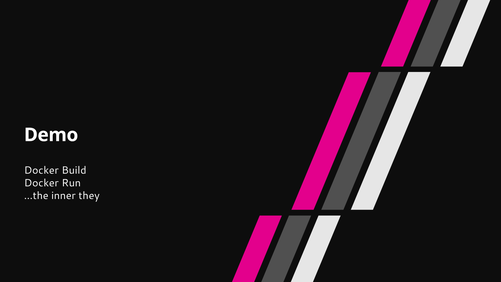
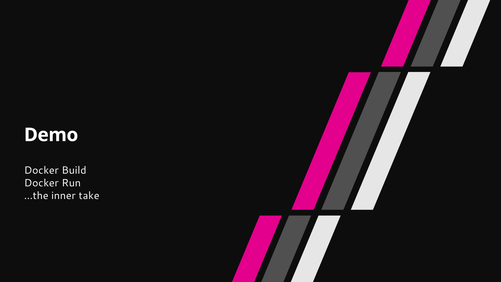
they: they -> take
